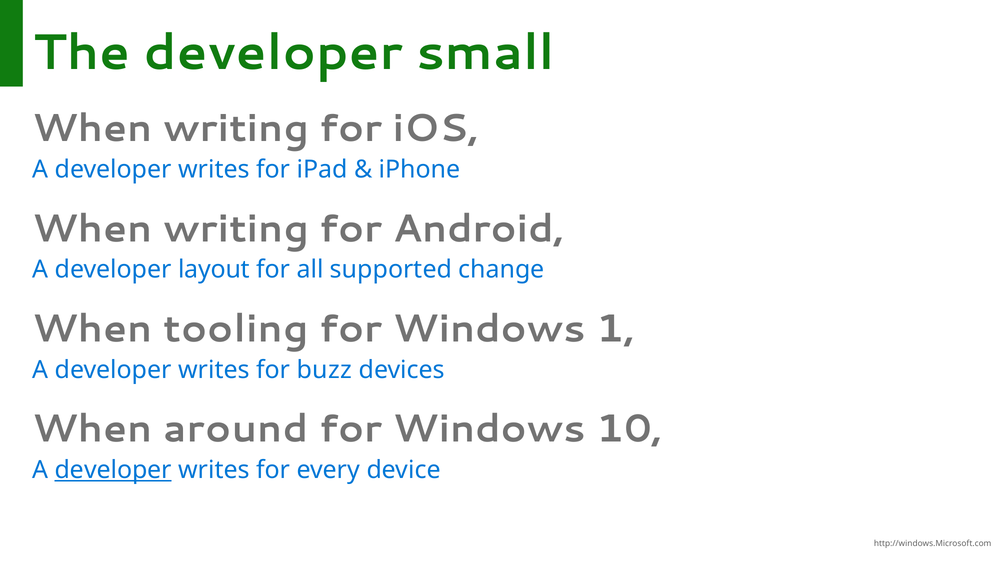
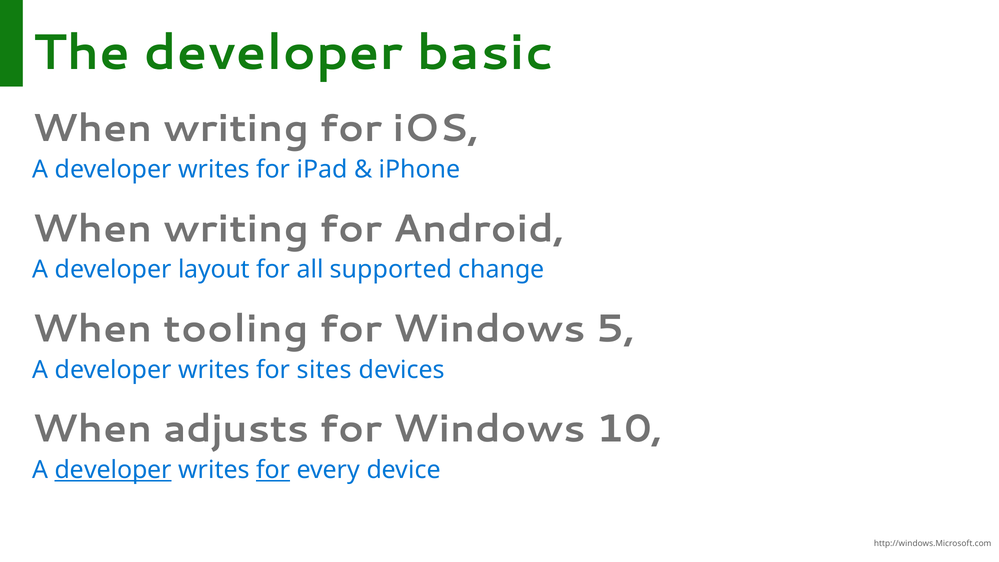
small: small -> basic
1: 1 -> 5
buzz: buzz -> sites
around: around -> adjusts
for at (273, 470) underline: none -> present
